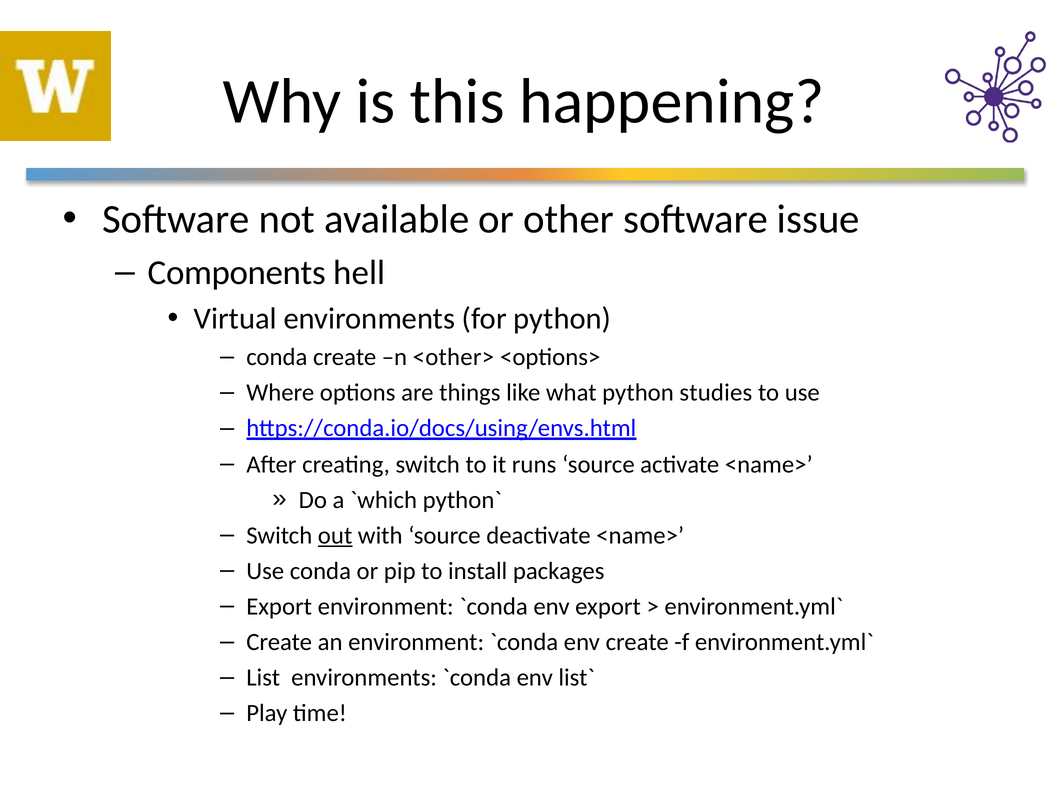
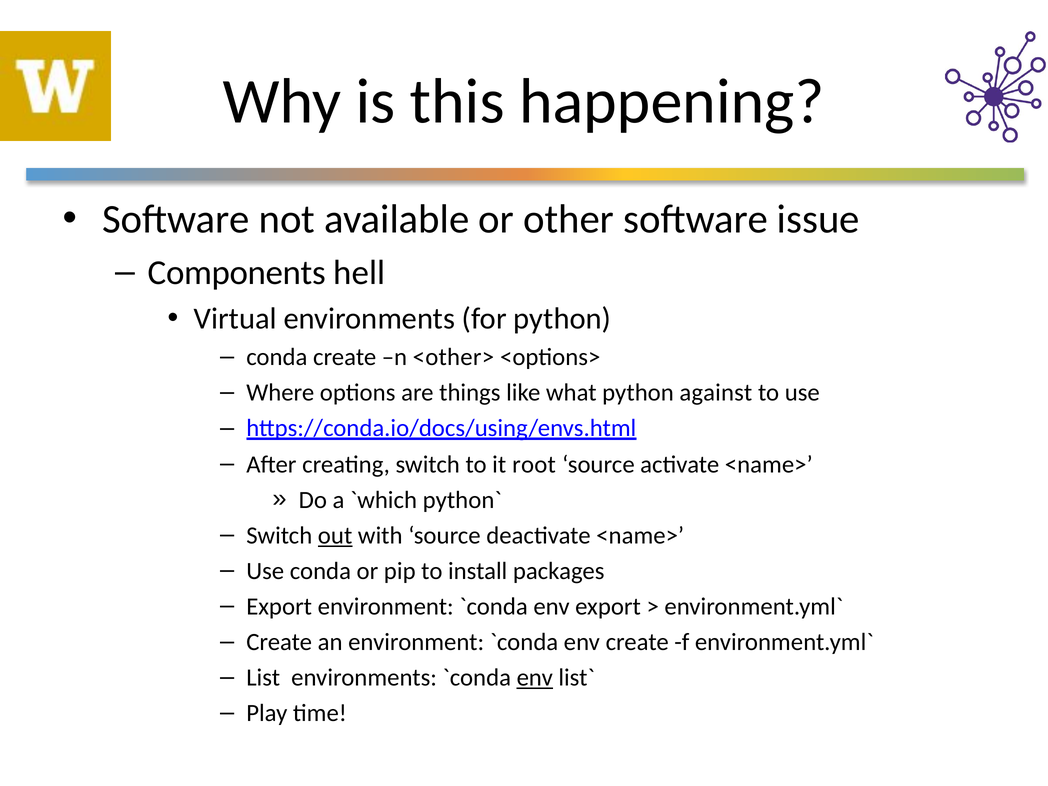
studies: studies -> against
runs: runs -> root
env at (535, 677) underline: none -> present
